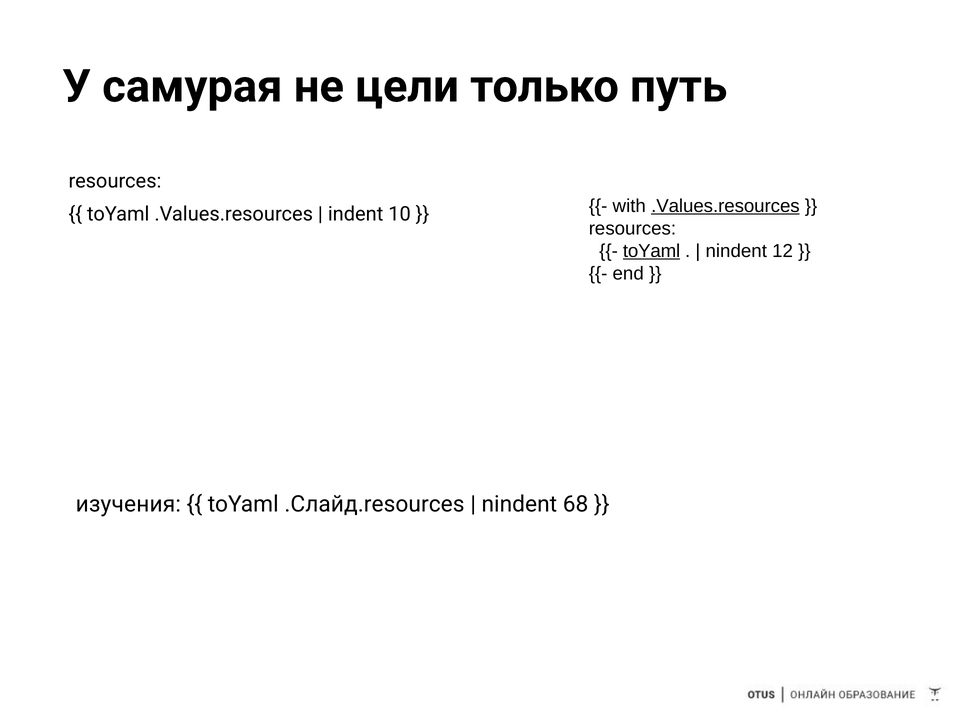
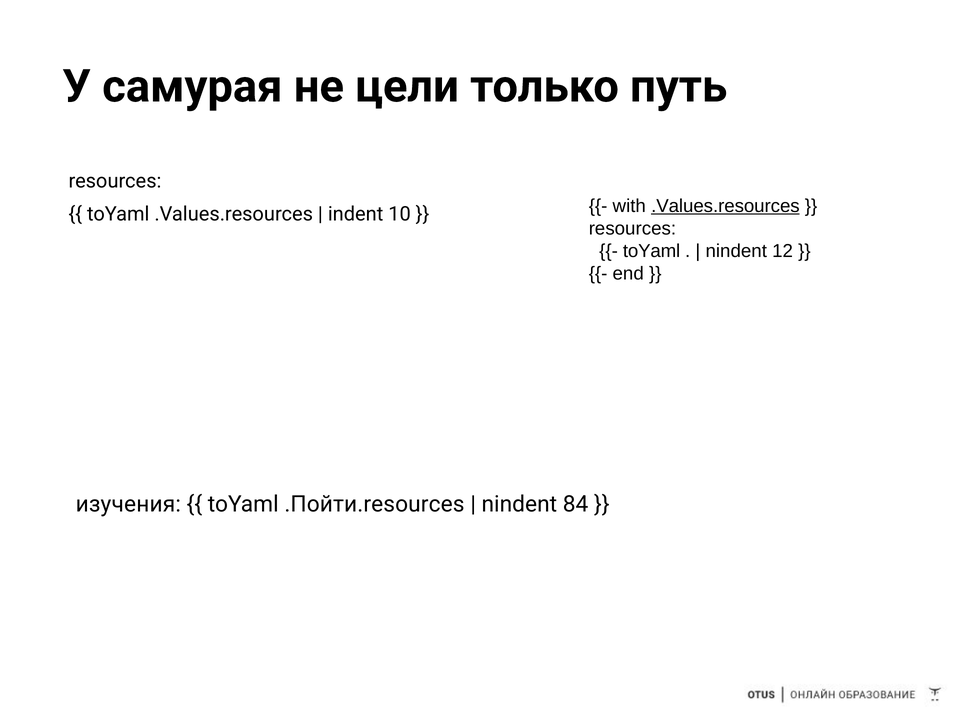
toYaml at (652, 251) underline: present -> none
.Слайд.resources: .Слайд.resources -> .Пойти.resources
68: 68 -> 84
